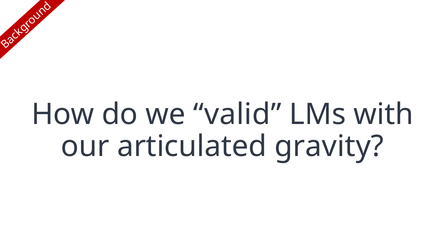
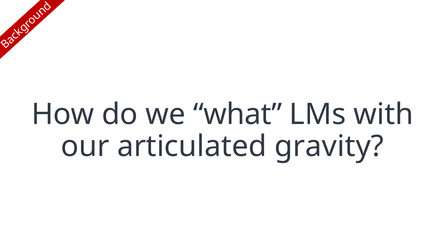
valid: valid -> what
